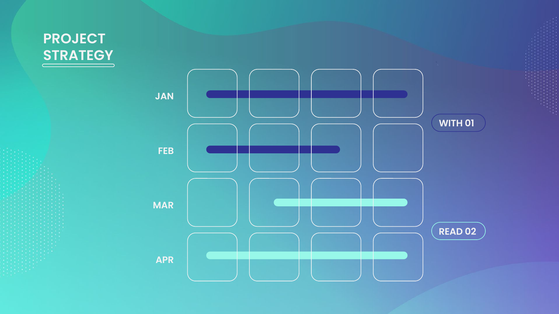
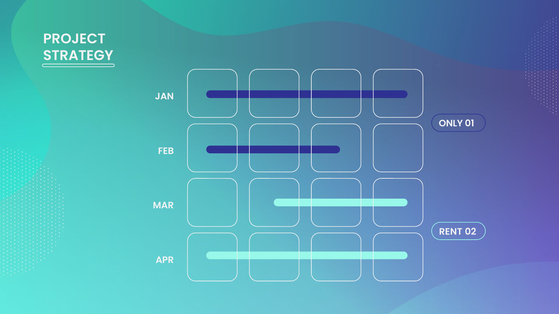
WITH: WITH -> ONLY
READ: READ -> RENT
